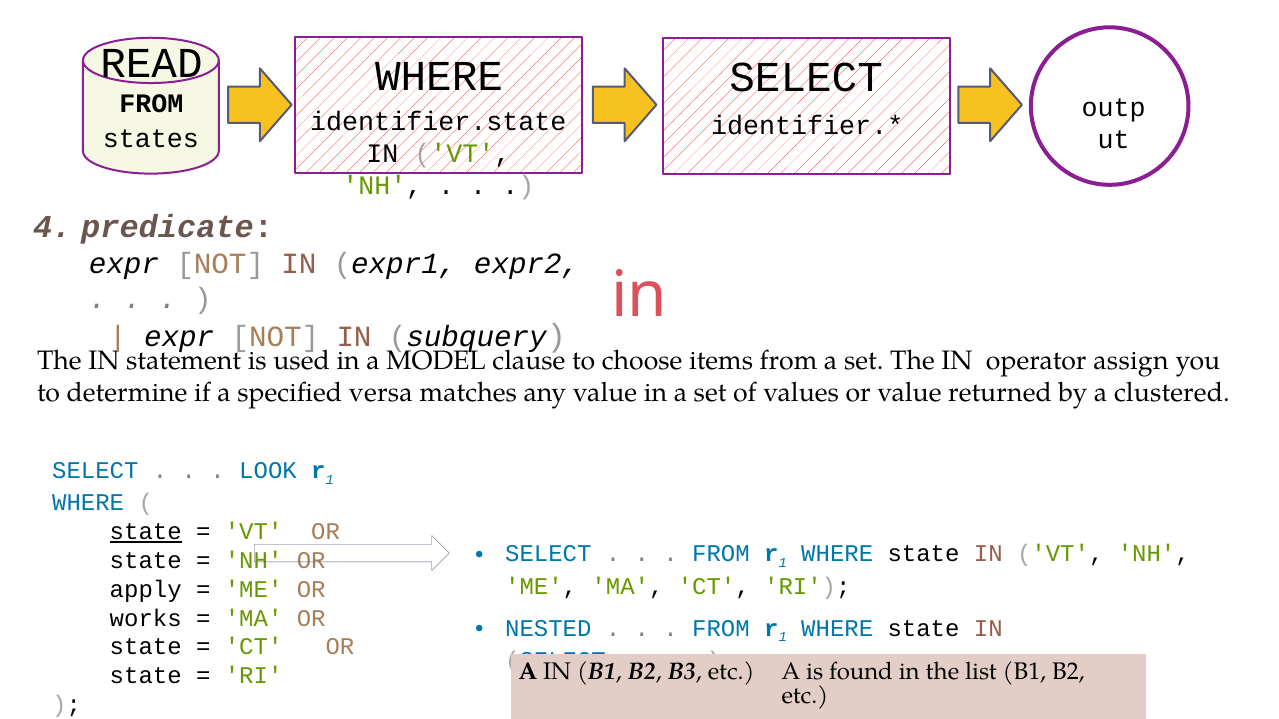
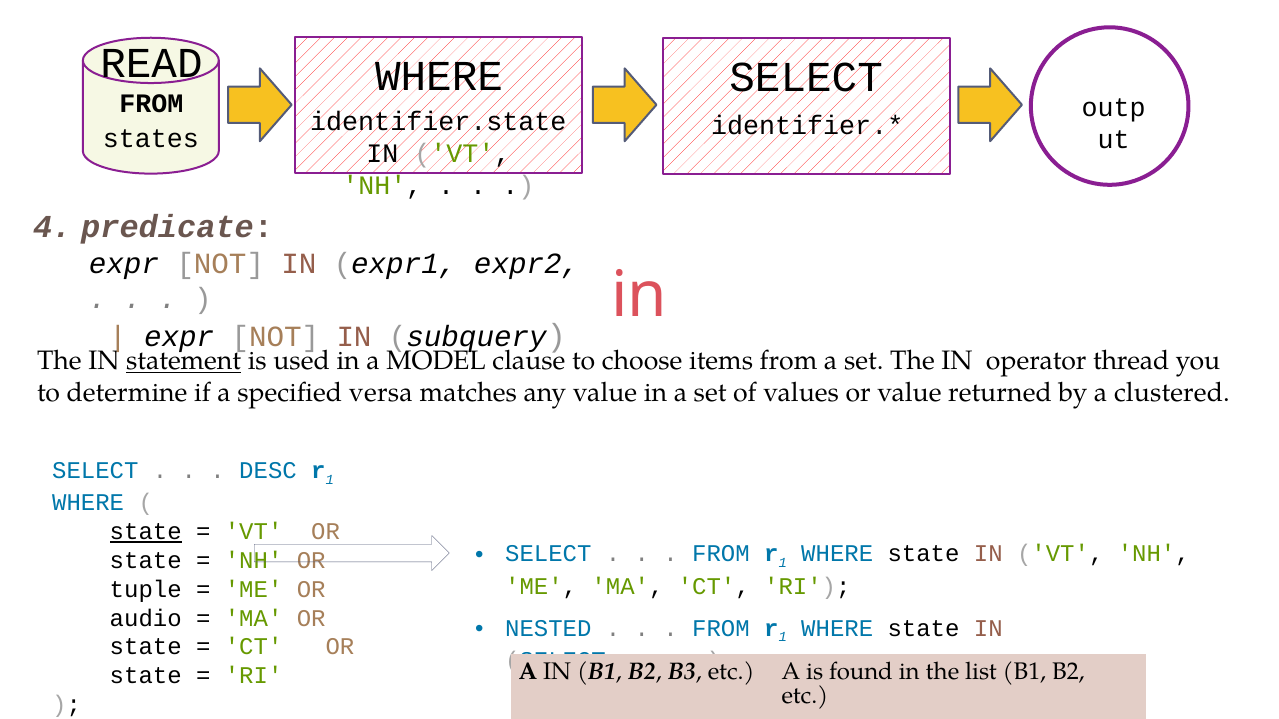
statement underline: none -> present
assign: assign -> thread
LOOK: LOOK -> DESC
apply: apply -> tuple
works: works -> audio
